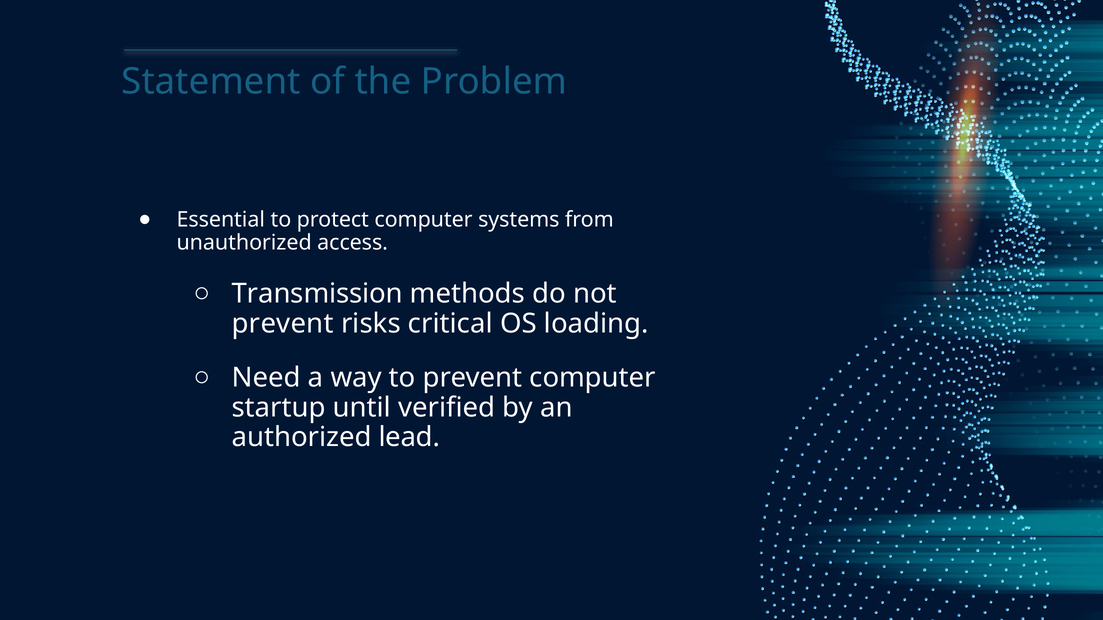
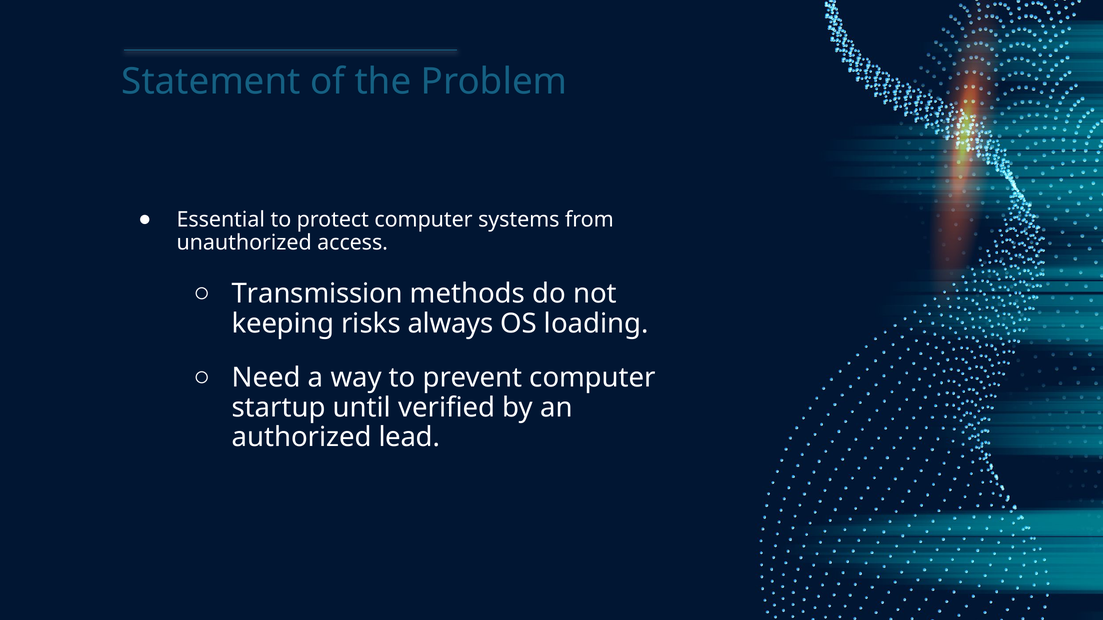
prevent at (283, 324): prevent -> keeping
critical: critical -> always
